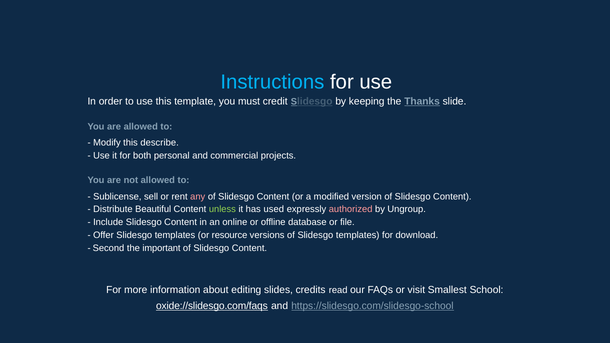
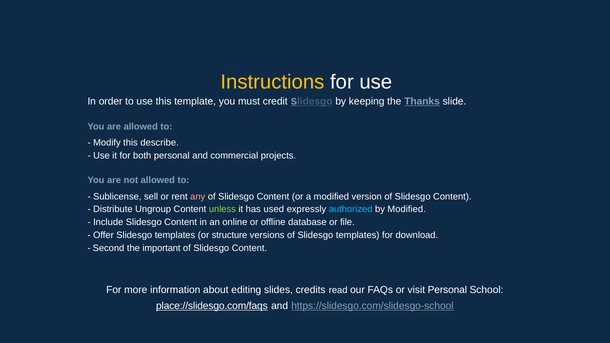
Instructions colour: light blue -> yellow
Beautiful: Beautiful -> Ungroup
authorized colour: pink -> light blue
by Ungroup: Ungroup -> Modified
resource: resource -> structure
visit Smallest: Smallest -> Personal
oxide://slidesgo.com/faqs: oxide://slidesgo.com/faqs -> place://slidesgo.com/faqs
